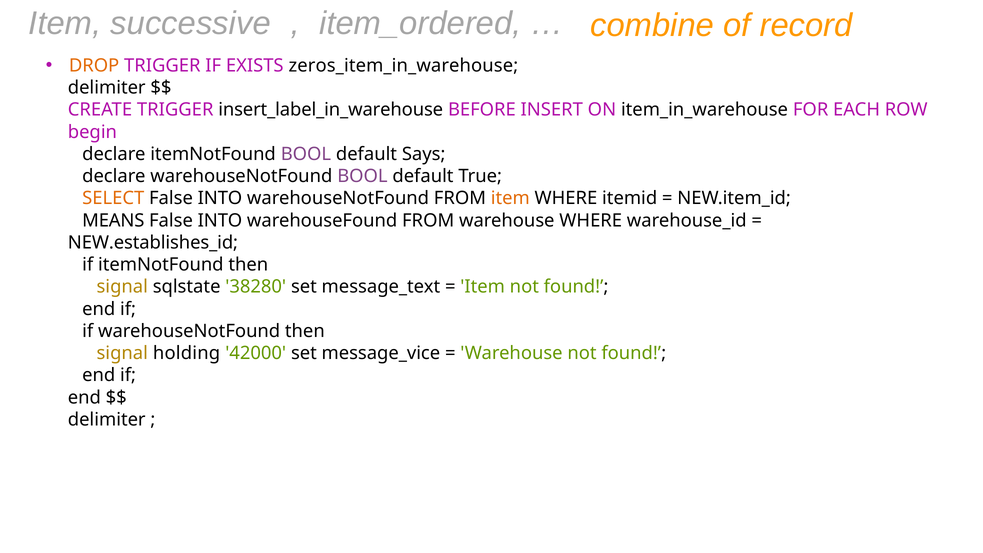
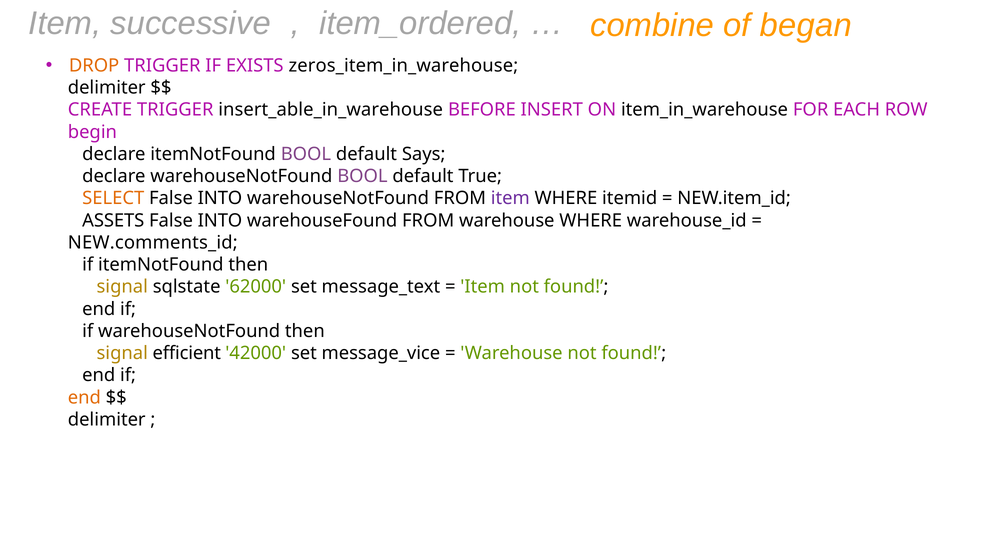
record: record -> began
insert_label_in_warehouse: insert_label_in_warehouse -> insert_able_in_warehouse
item at (510, 198) colour: orange -> purple
MEANS: MEANS -> ASSETS
NEW.establishes_id: NEW.establishes_id -> NEW.comments_id
38280: 38280 -> 62000
holding: holding -> efficient
end at (84, 397) colour: black -> orange
